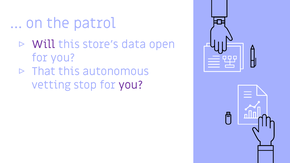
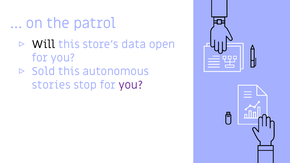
Will colour: purple -> black
That: That -> Sold
vetting: vetting -> stories
